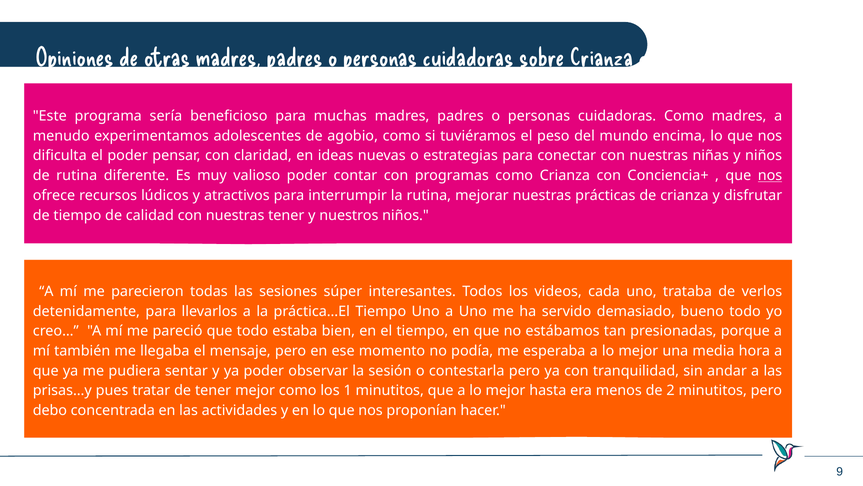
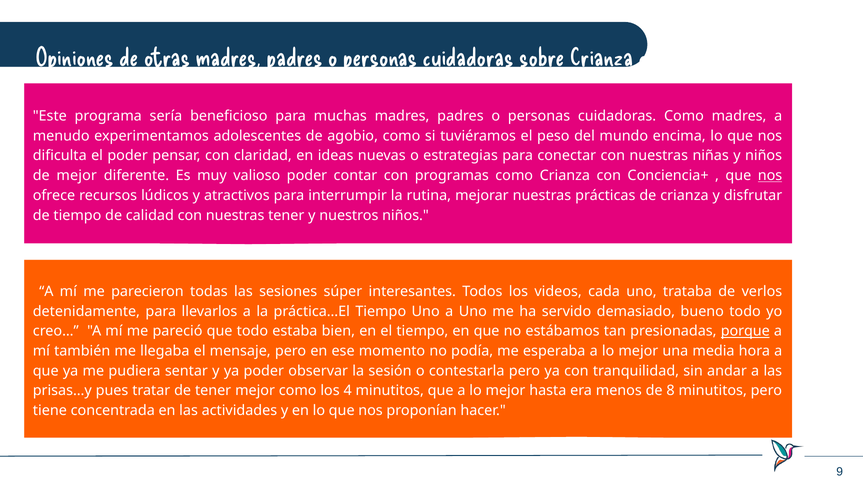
de rutina: rutina -> mejor
porque underline: none -> present
1: 1 -> 4
2: 2 -> 8
debo: debo -> tiene
